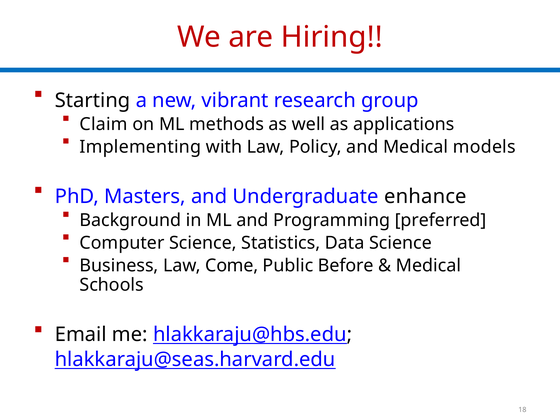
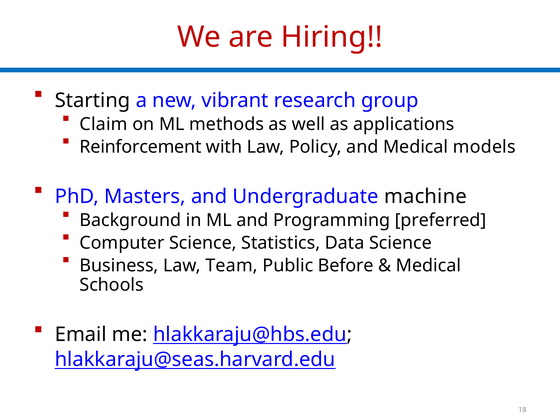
Implementing: Implementing -> Reinforcement
enhance: enhance -> machine
Come: Come -> Team
